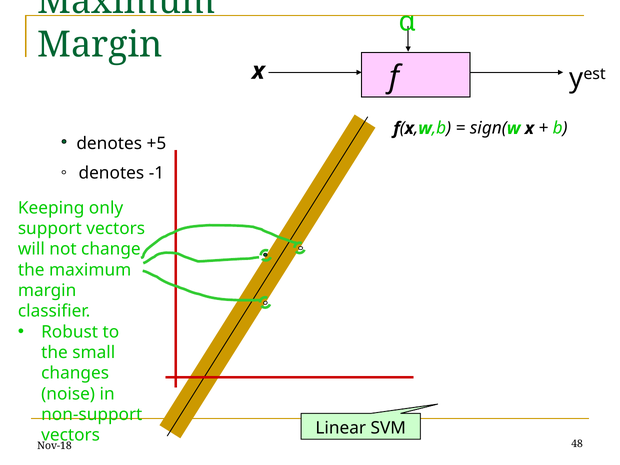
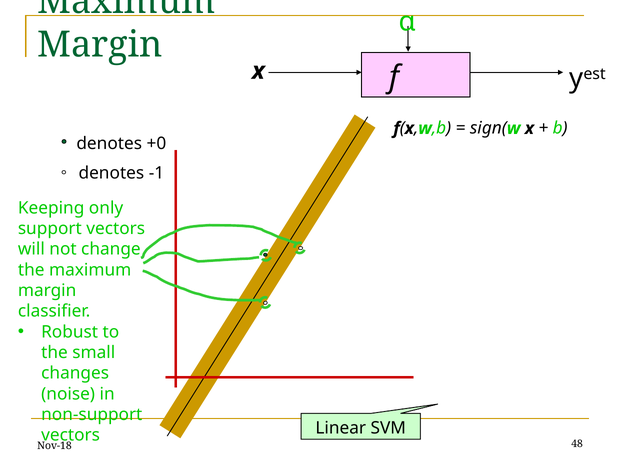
+5: +5 -> +0
